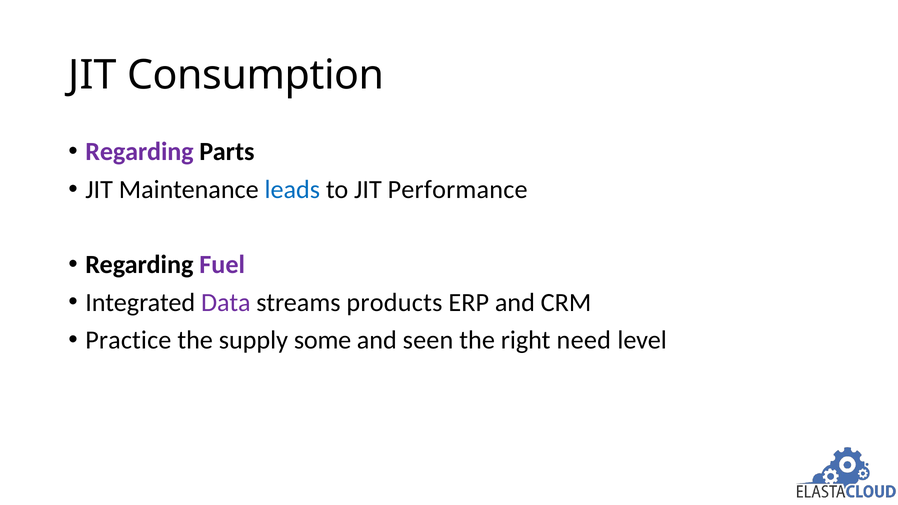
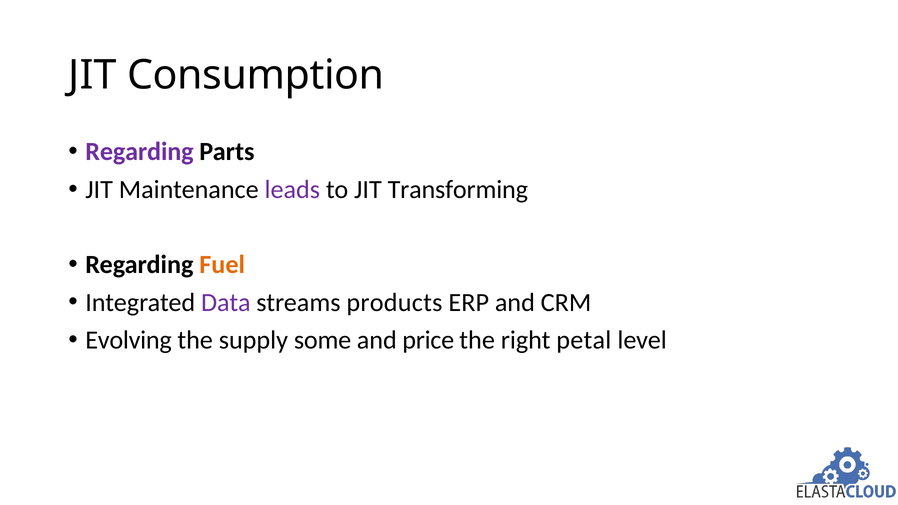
leads colour: blue -> purple
Performance: Performance -> Transforming
Fuel colour: purple -> orange
Practice: Practice -> Evolving
seen: seen -> price
need: need -> petal
